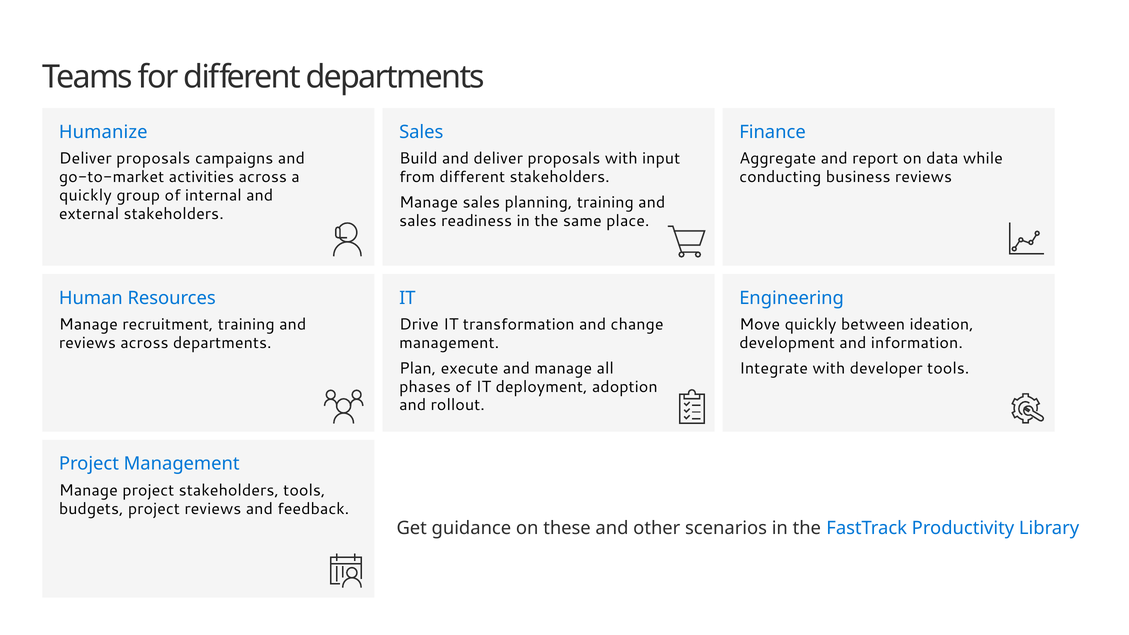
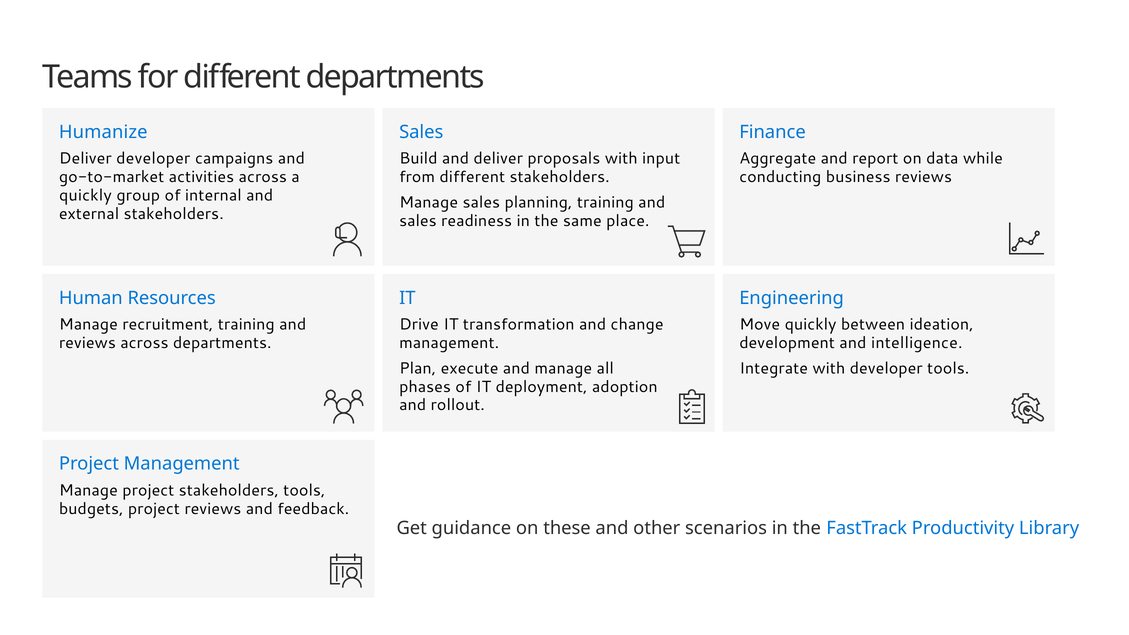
proposals at (153, 159): proposals -> developer
information: information -> intelligence
